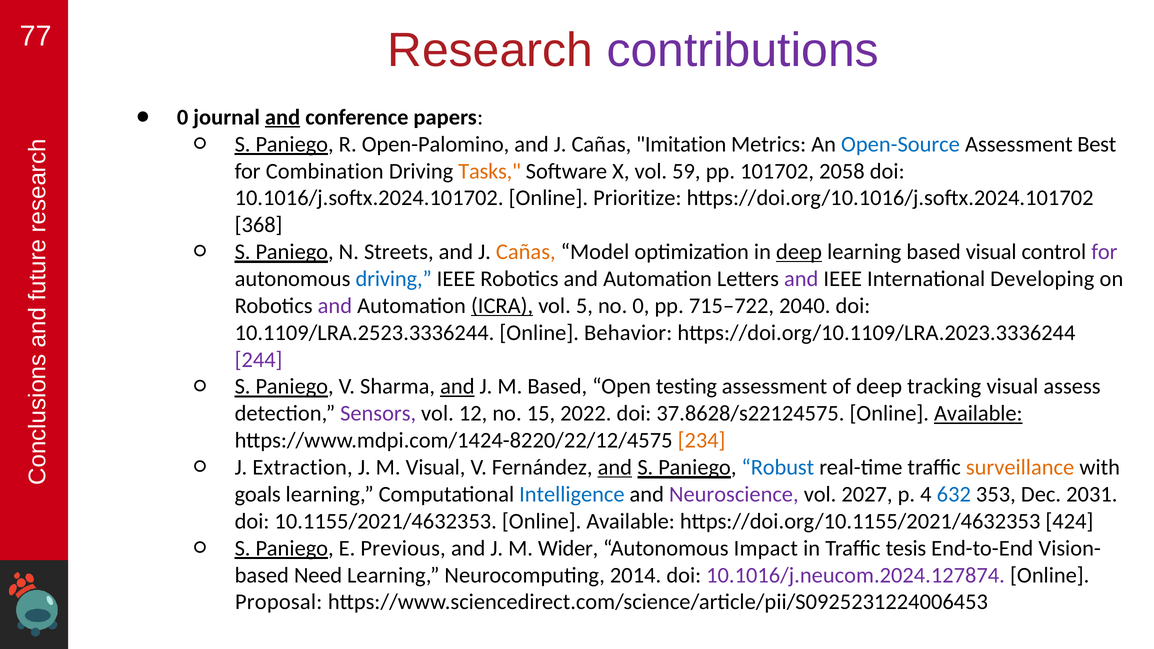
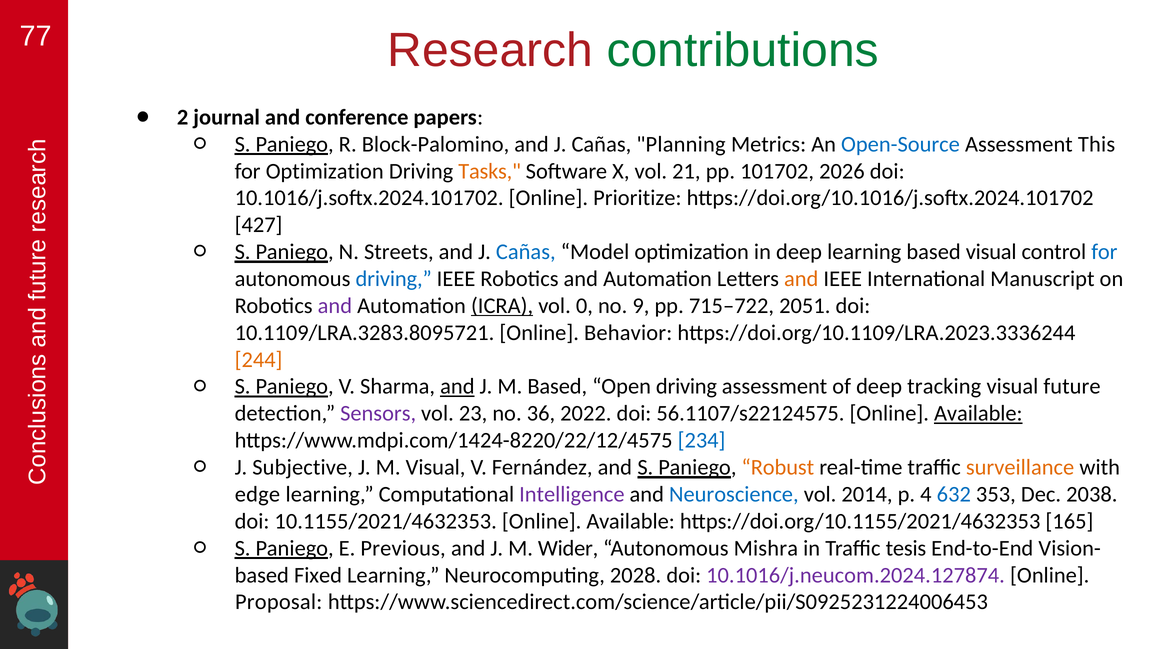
contributions colour: purple -> green
0 at (183, 117): 0 -> 2
and at (283, 117) underline: present -> none
Open-Palomino: Open-Palomino -> Block-Palomino
Imitation: Imitation -> Planning
Best: Best -> This
for Combination: Combination -> Optimization
59: 59 -> 21
2058: 2058 -> 2026
368: 368 -> 427
Cañas at (526, 252) colour: orange -> blue
deep at (799, 252) underline: present -> none
for at (1104, 252) colour: purple -> blue
and at (801, 279) colour: purple -> orange
Developing: Developing -> Manuscript
5: 5 -> 0
no 0: 0 -> 9
2040: 2040 -> 2051
10.1109/LRA.2523.3336244: 10.1109/LRA.2523.3336244 -> 10.1109/LRA.3283.8095721
244 colour: purple -> orange
Open testing: testing -> driving
assess: assess -> future
12: 12 -> 23
15: 15 -> 36
37.8628/s22124575: 37.8628/s22124575 -> 56.1107/s22124575
234 colour: orange -> blue
Extraction: Extraction -> Subjective
and at (615, 468) underline: present -> none
Robust colour: blue -> orange
goals: goals -> edge
Intelligence colour: blue -> purple
Neuroscience colour: purple -> blue
2027: 2027 -> 2014
2031: 2031 -> 2038
424: 424 -> 165
Impact: Impact -> Mishra
Need: Need -> Fixed
2014: 2014 -> 2028
